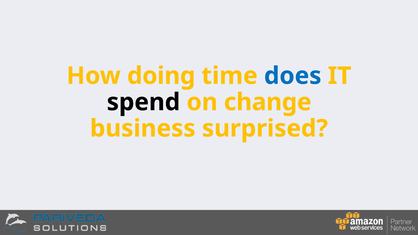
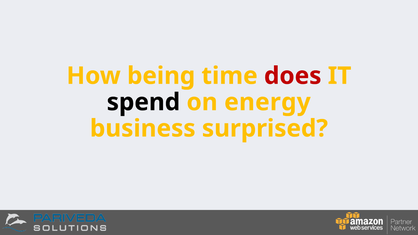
doing: doing -> being
does colour: blue -> red
change: change -> energy
